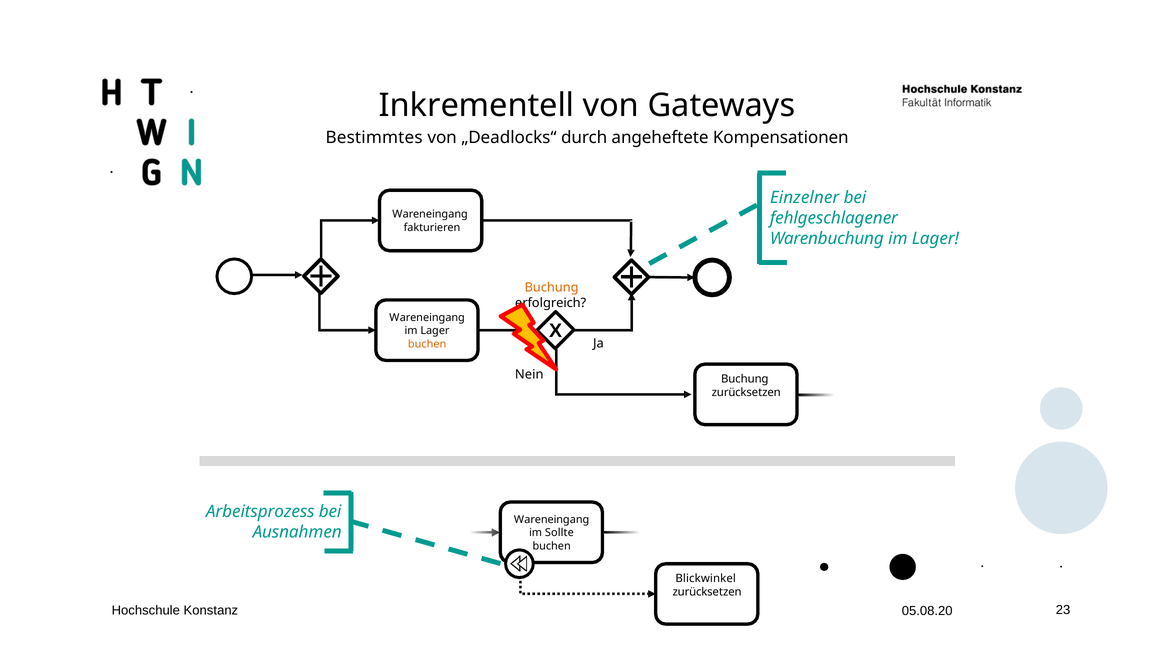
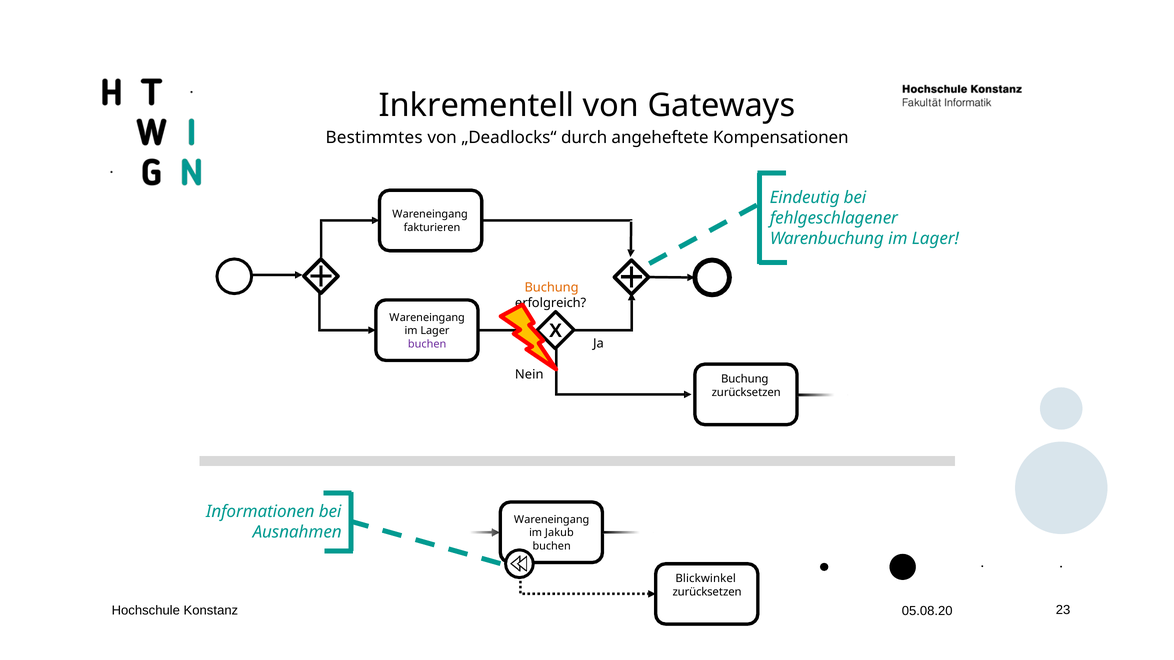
Einzelner: Einzelner -> Eindeutig
buchen at (427, 344) colour: orange -> purple
Arbeitsprozess: Arbeitsprozess -> Informationen
Sollte: Sollte -> Jakub
